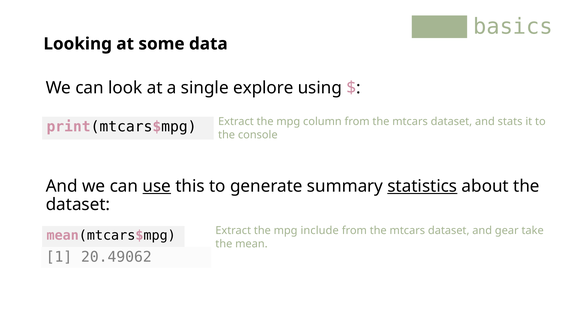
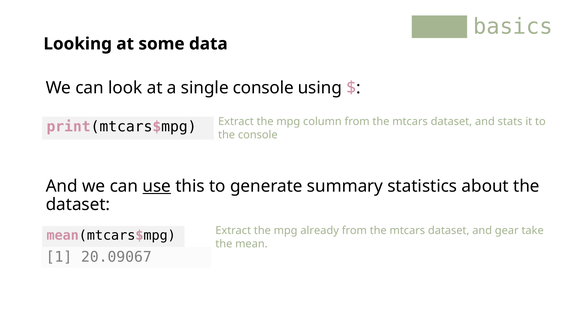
single explore: explore -> console
statistics underline: present -> none
include: include -> already
20.49062: 20.49062 -> 20.09067
